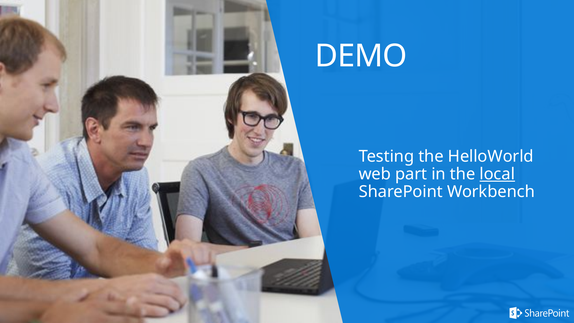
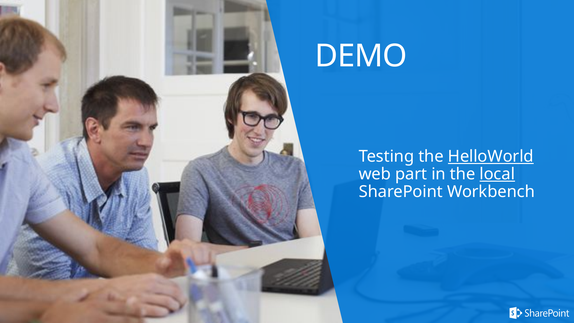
HelloWorld underline: none -> present
